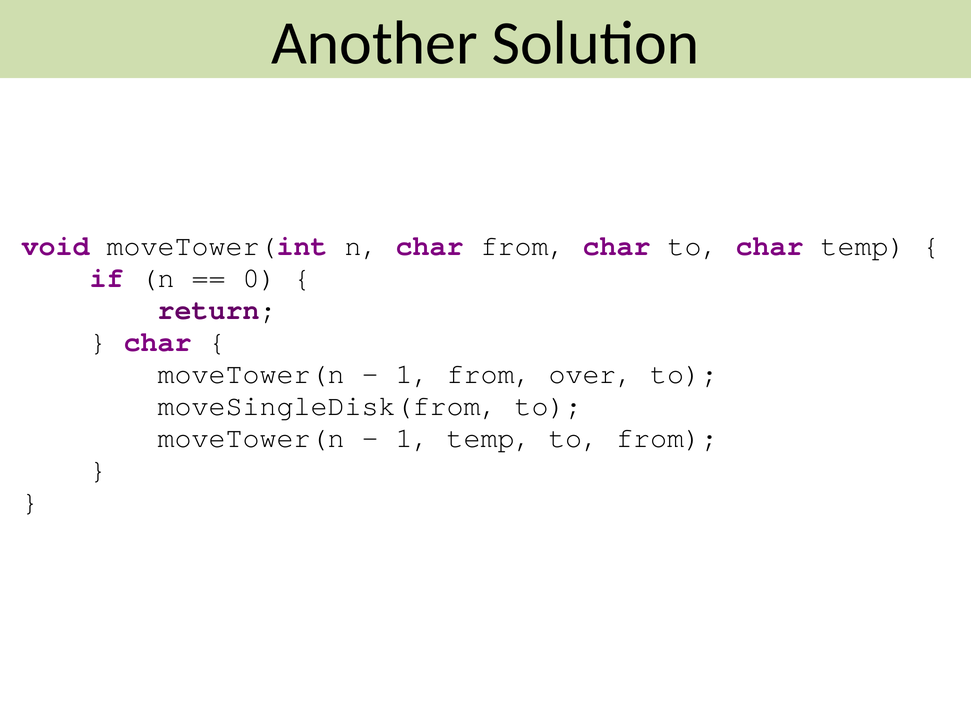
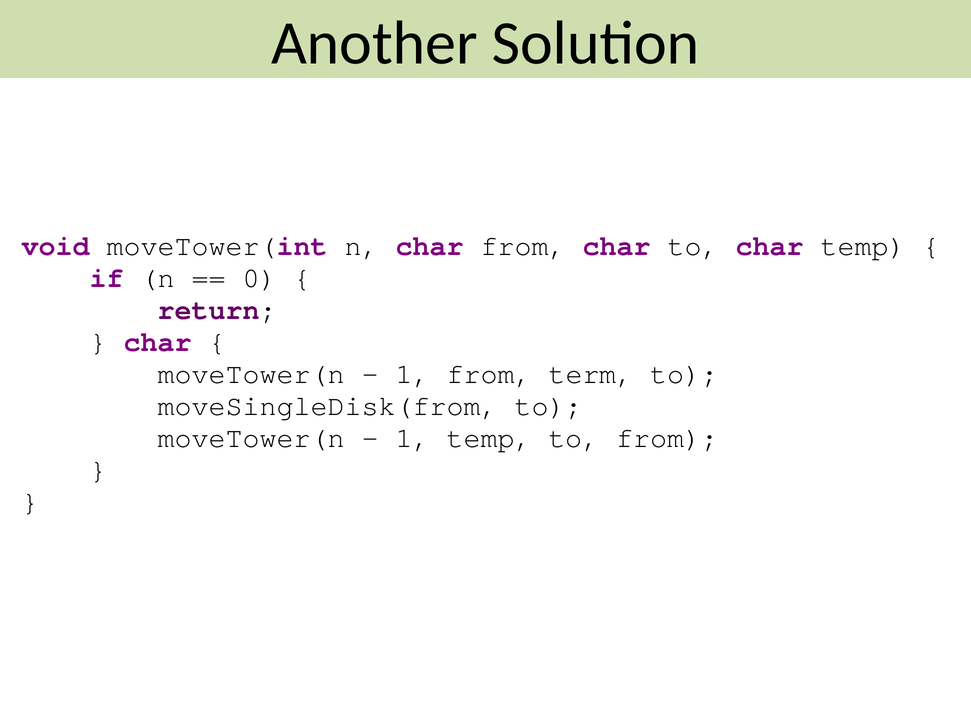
over: over -> term
